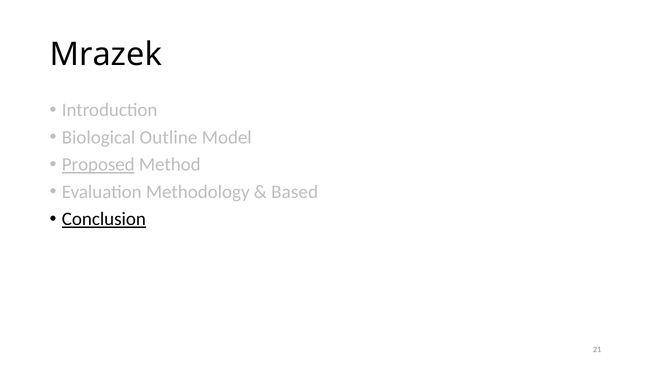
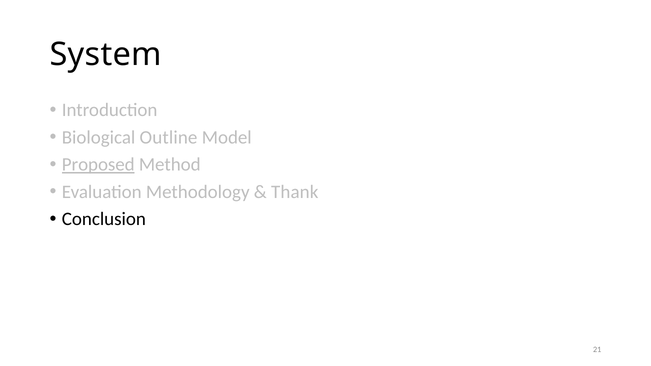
Mrazek: Mrazek -> System
Based: Based -> Thank
Conclusion underline: present -> none
